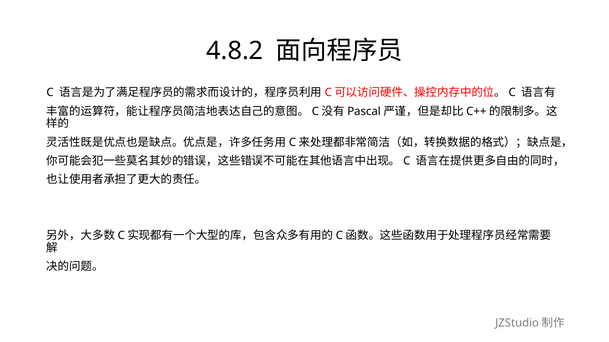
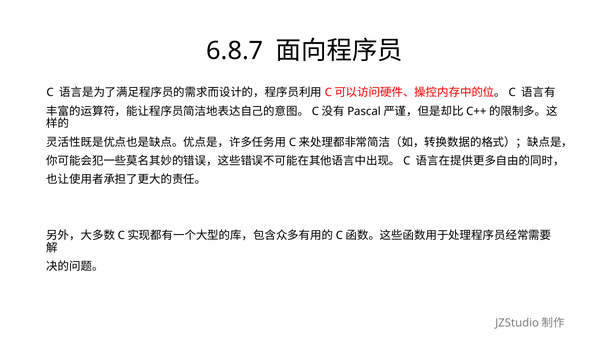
4.8.2: 4.8.2 -> 6.8.7
